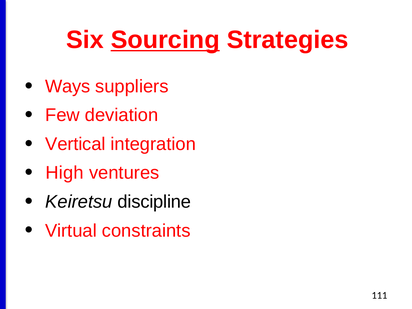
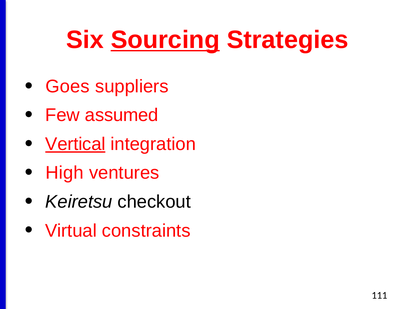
Ways: Ways -> Goes
deviation: deviation -> assumed
Vertical underline: none -> present
discipline: discipline -> checkout
